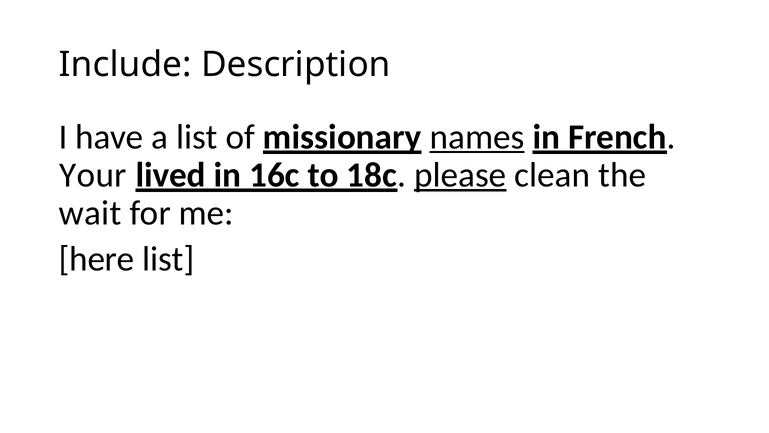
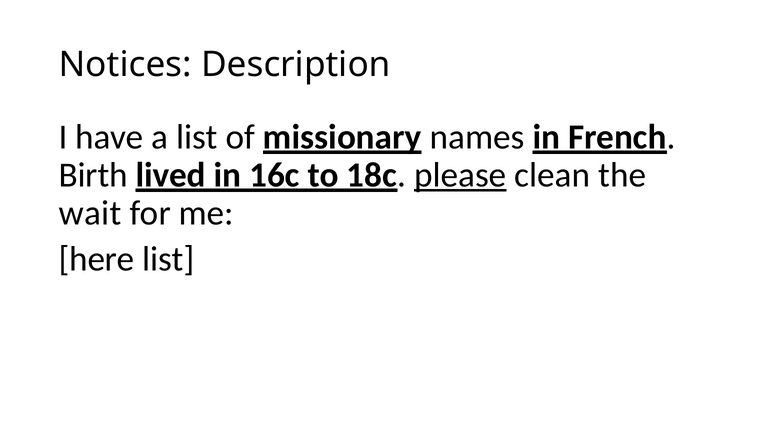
Include: Include -> Notices
names underline: present -> none
Your: Your -> Birth
